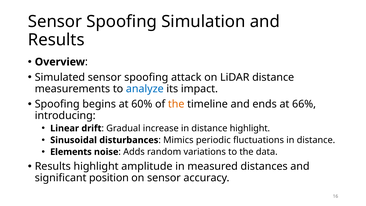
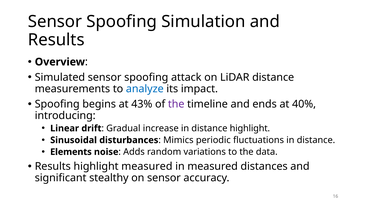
60%: 60% -> 43%
the at (176, 104) colour: orange -> purple
66%: 66% -> 40%
highlight amplitude: amplitude -> measured
position: position -> stealthy
